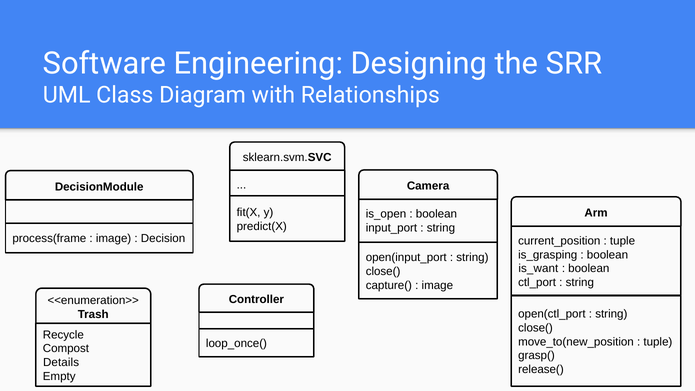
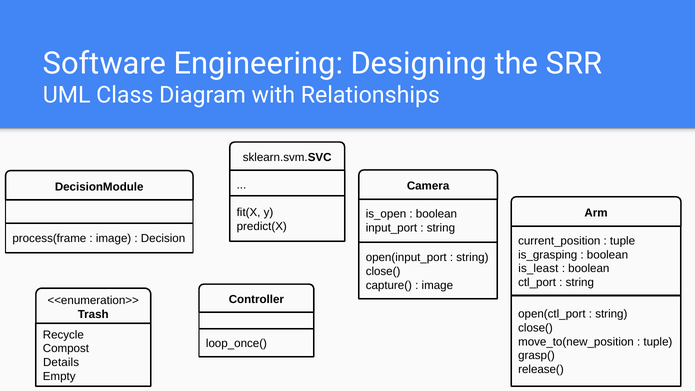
is_want: is_want -> is_least
